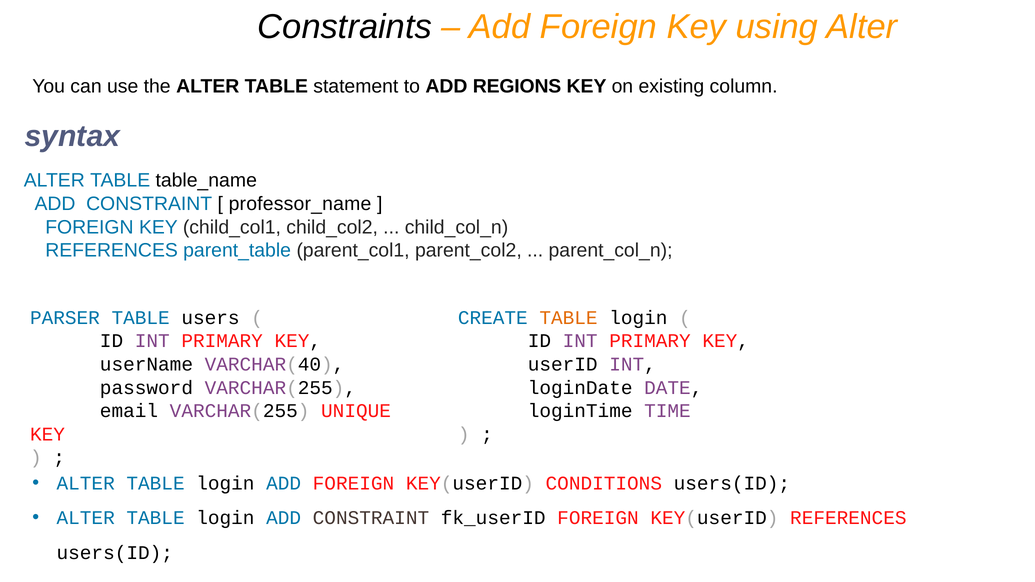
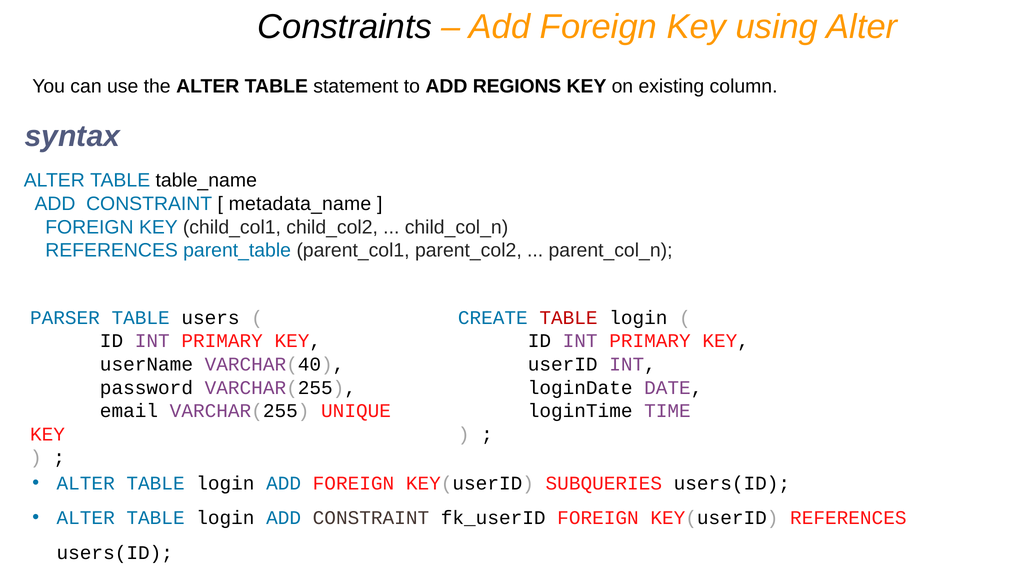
professor_name: professor_name -> metadata_name
TABLE at (569, 318) colour: orange -> red
CONDITIONS: CONDITIONS -> SUBQUERIES
